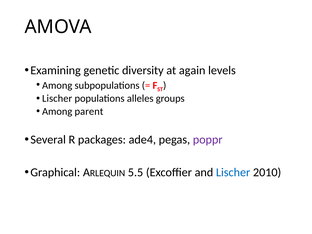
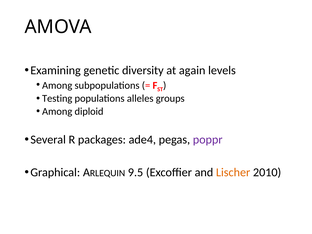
Lischer at (57, 99): Lischer -> Testing
parent: parent -> diploid
5.5: 5.5 -> 9.5
Lischer at (233, 172) colour: blue -> orange
